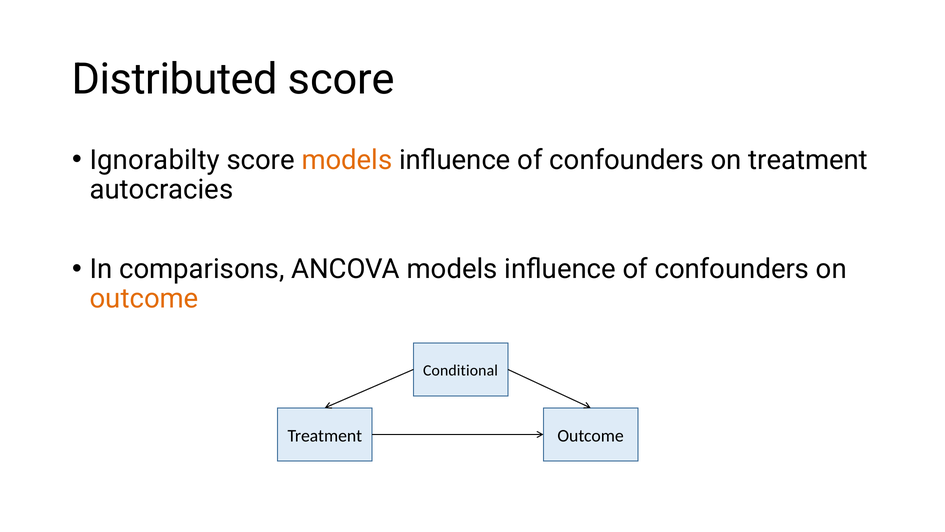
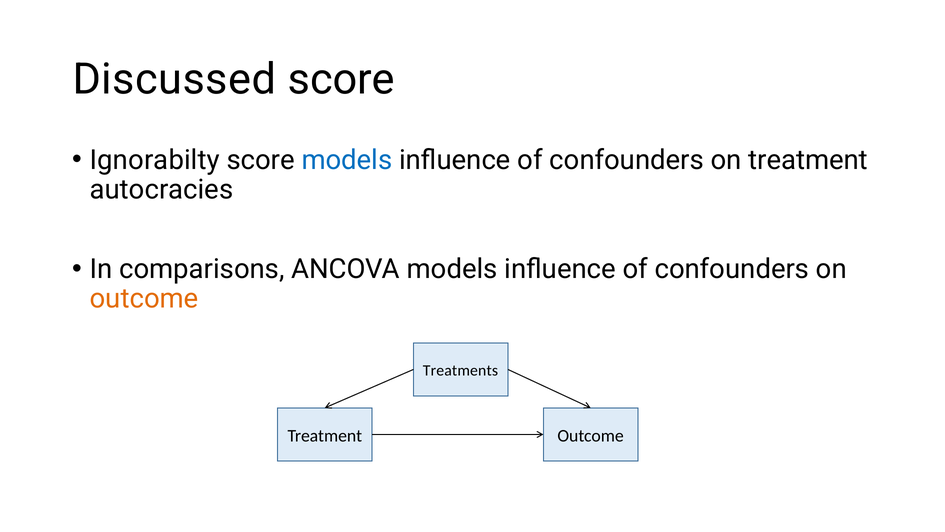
Distributed: Distributed -> Discussed
models at (347, 160) colour: orange -> blue
Conditional: Conditional -> Treatments
